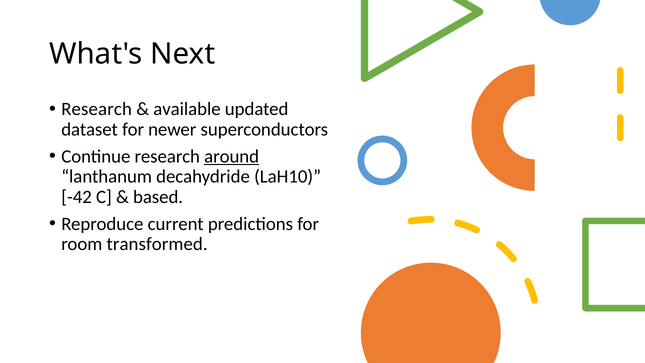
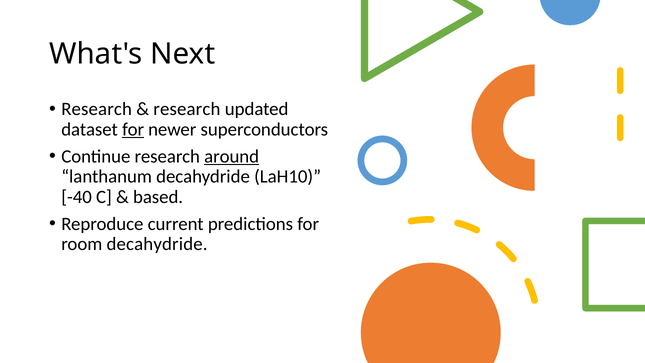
available at (187, 109): available -> research
for at (133, 129) underline: none -> present
-42: -42 -> -40
room transformed: transformed -> decahydride
